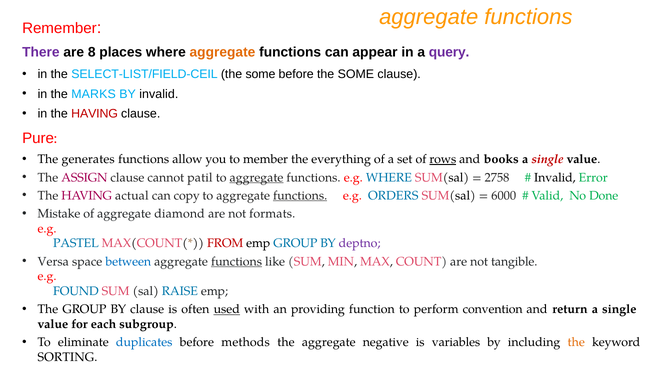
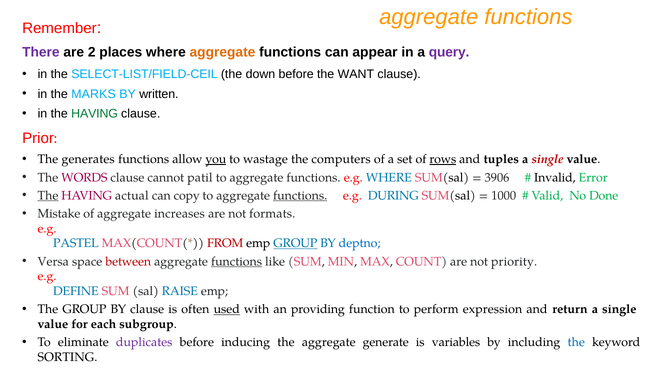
8: 8 -> 2
some at (260, 74): some -> down
before the SOME: SOME -> WANT
BY invalid: invalid -> written
HAVING at (95, 114) colour: red -> green
Pure: Pure -> Prior
you underline: none -> present
member: member -> wastage
everything: everything -> computers
books: books -> tuples
ASSIGN: ASSIGN -> WORDS
aggregate at (256, 178) underline: present -> none
2758: 2758 -> 3906
The at (48, 196) underline: none -> present
ORDERS: ORDERS -> DURING
6000: 6000 -> 1000
diamond: diamond -> increases
GROUP at (295, 244) underline: none -> present
deptno colour: purple -> blue
between colour: blue -> red
tangible: tangible -> priority
FOUND: FOUND -> DEFINE
convention: convention -> expression
duplicates colour: blue -> purple
methods: methods -> inducing
negative: negative -> generate
the at (576, 343) colour: orange -> blue
